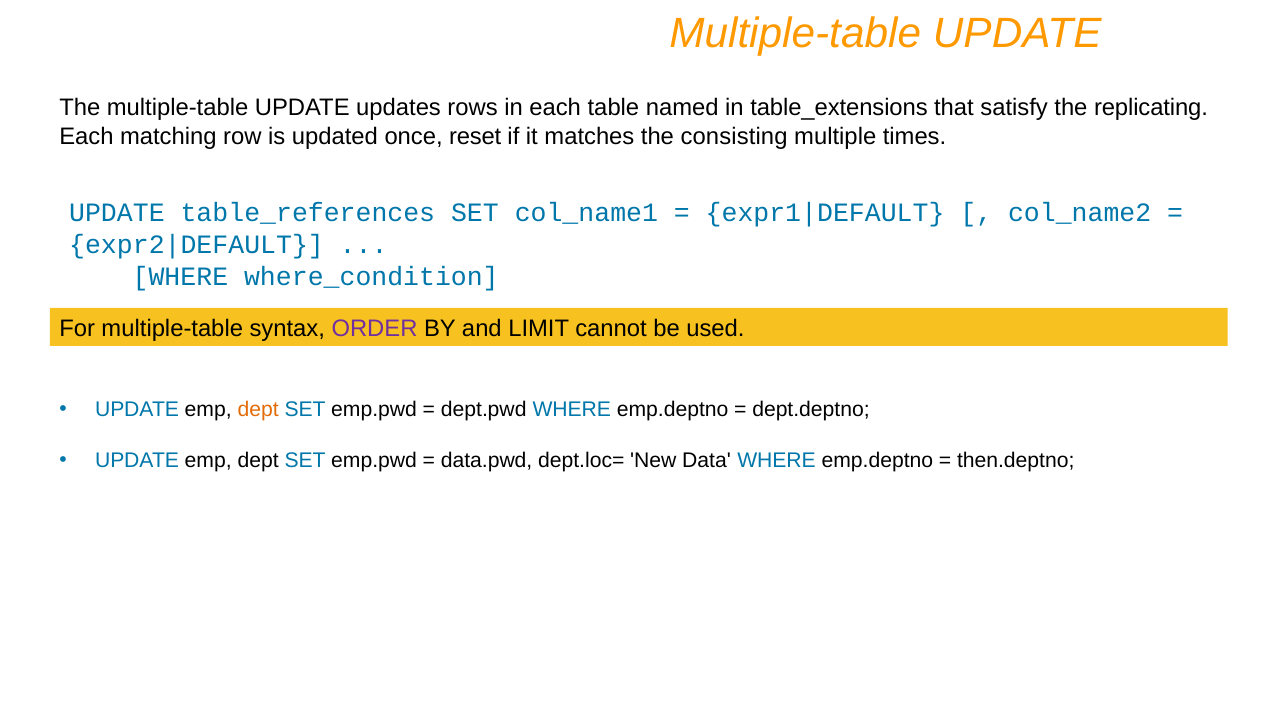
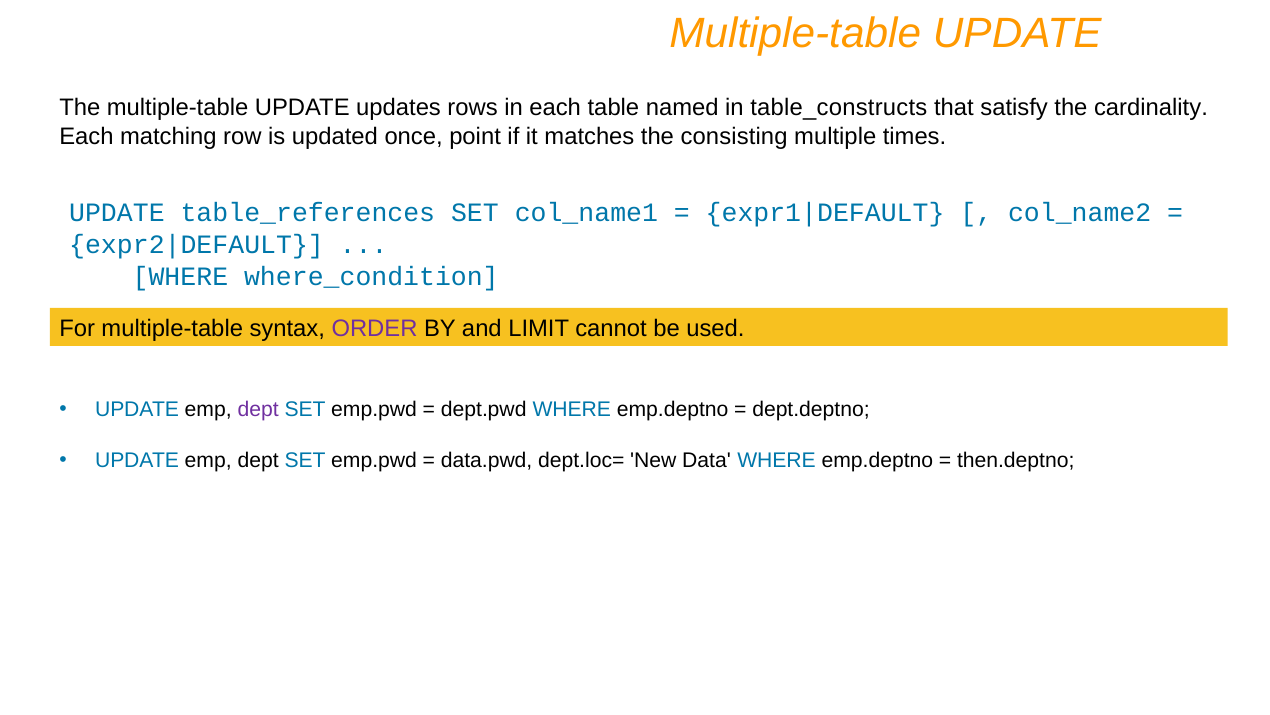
table_extensions: table_extensions -> table_constructs
replicating: replicating -> cardinality
reset: reset -> point
dept at (258, 409) colour: orange -> purple
